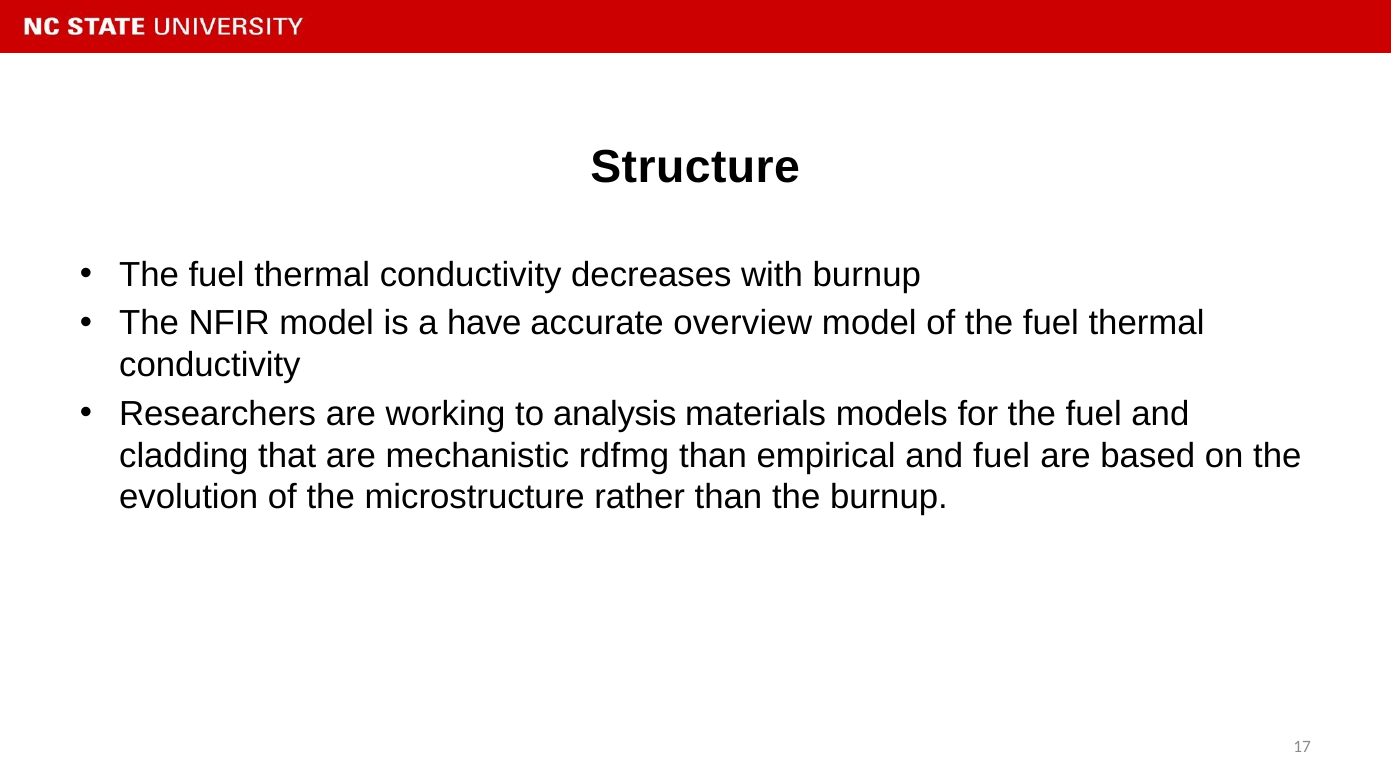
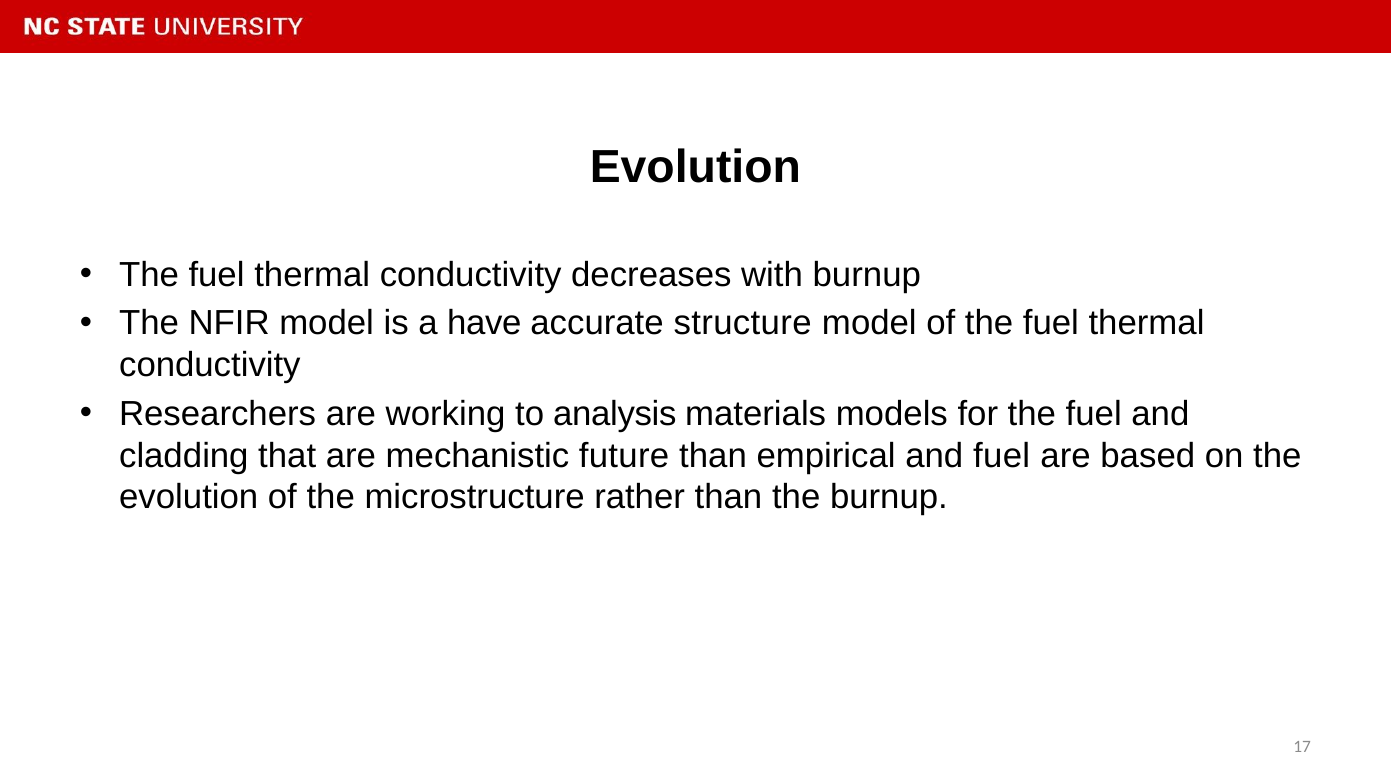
Structure at (695, 167): Structure -> Evolution
overview: overview -> structure
rdfmg: rdfmg -> future
